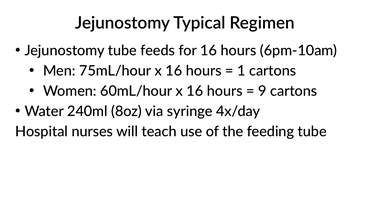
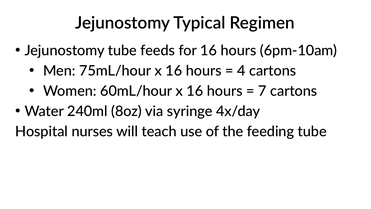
1: 1 -> 4
9: 9 -> 7
